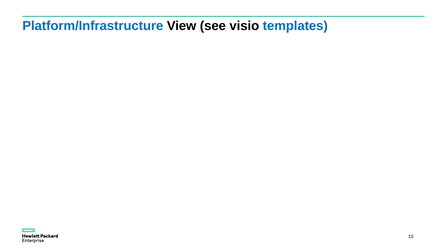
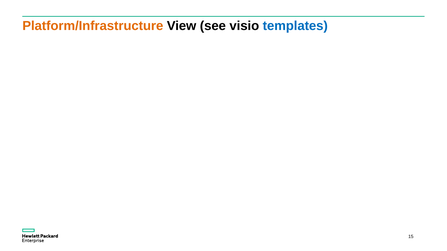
Platform/Infrastructure colour: blue -> orange
